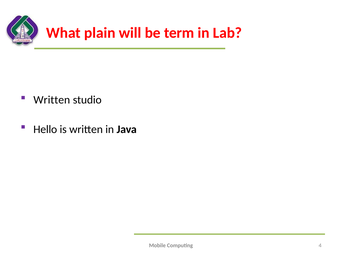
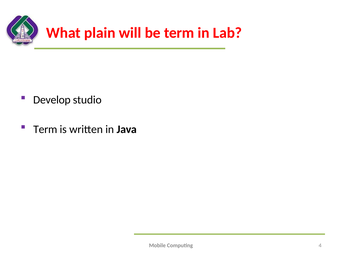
Written at (52, 100): Written -> Develop
Hello at (45, 129): Hello -> Term
